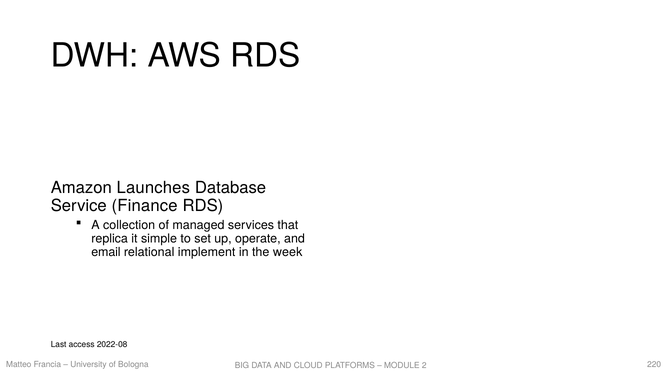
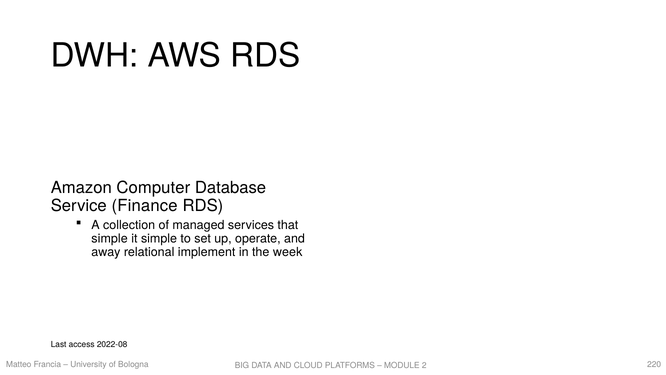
Launches: Launches -> Computer
replica at (110, 238): replica -> simple
email: email -> away
